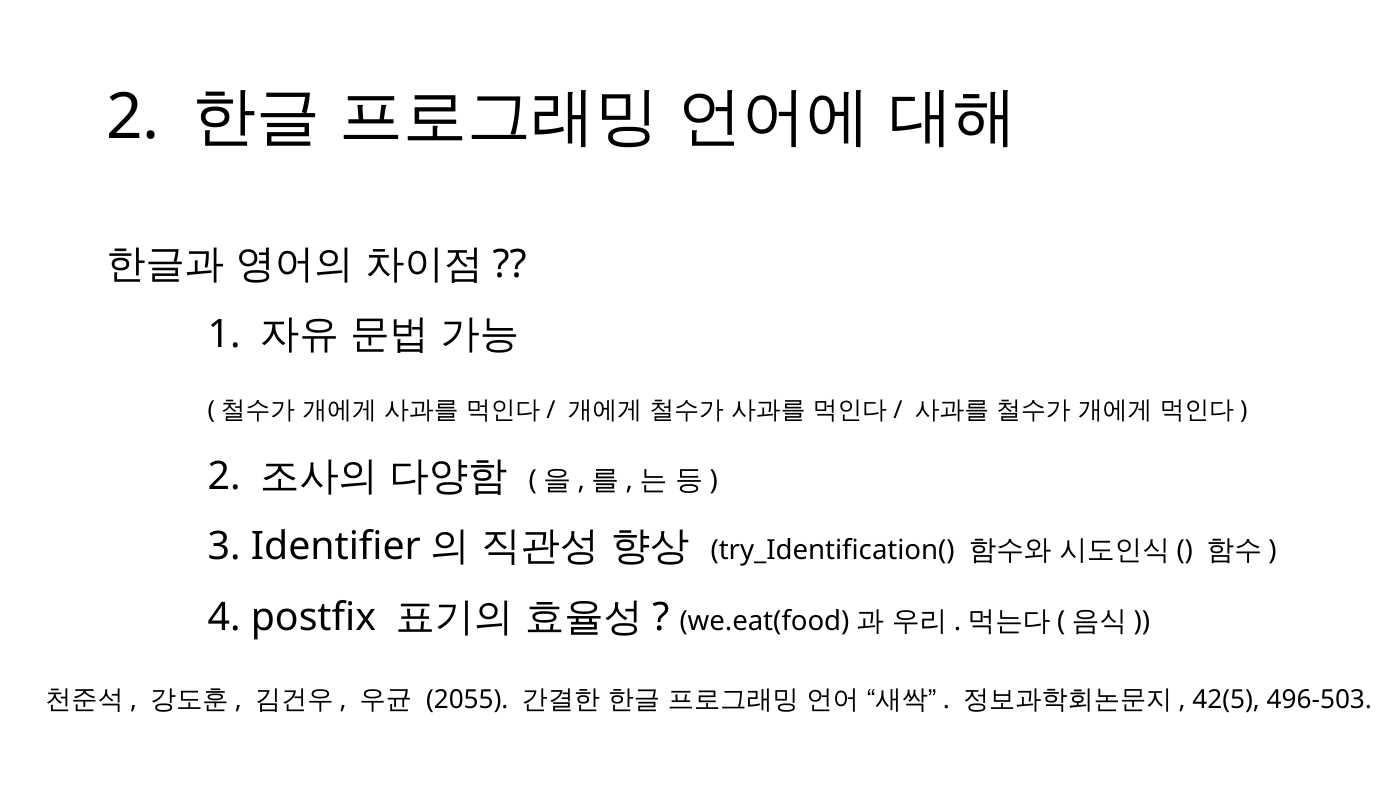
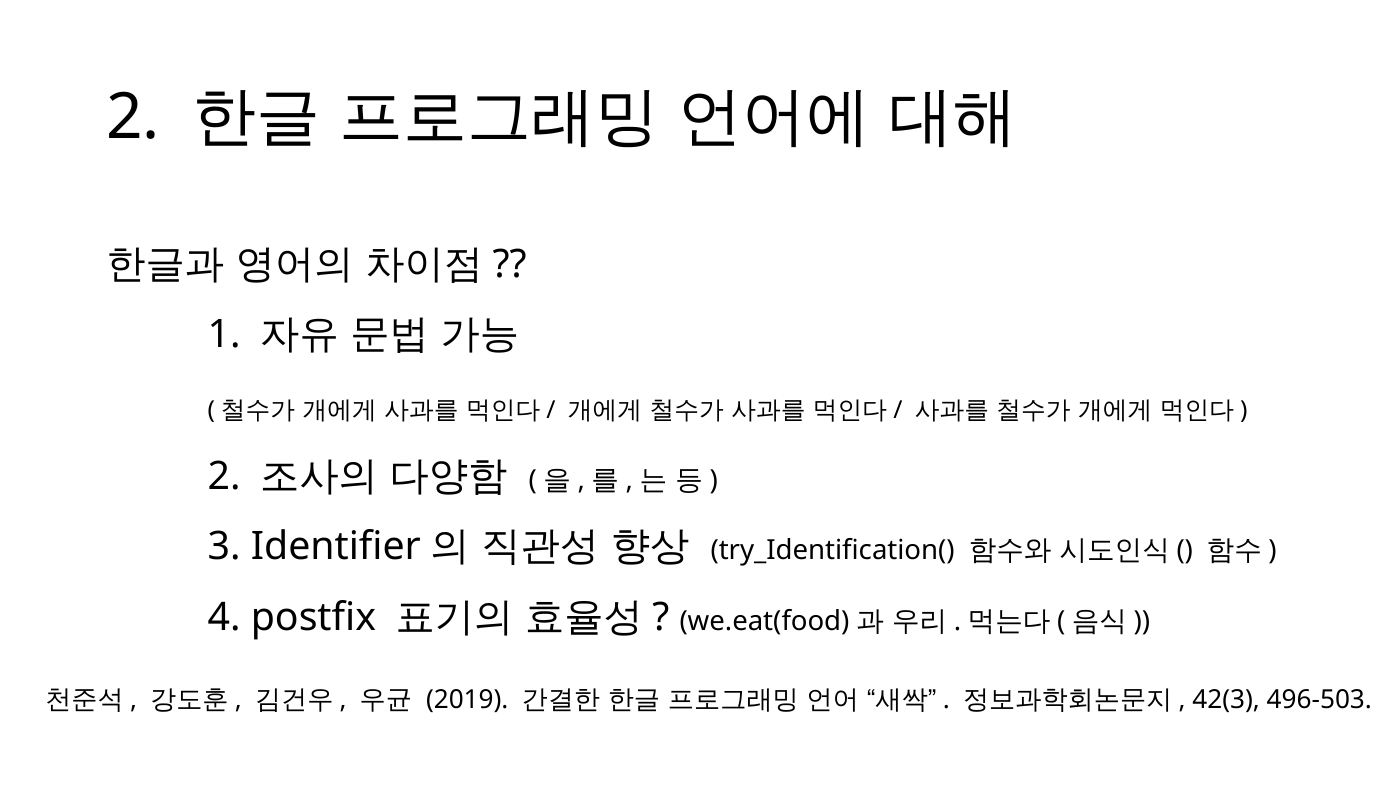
2055: 2055 -> 2019
42(5: 42(5 -> 42(3
